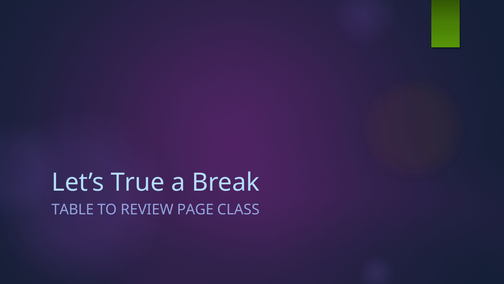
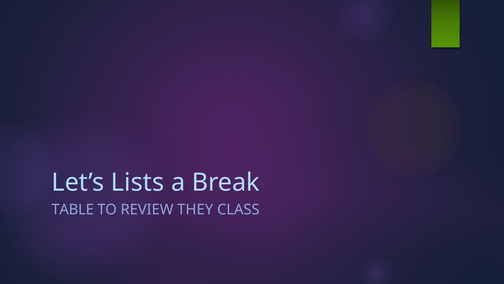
True: True -> Lists
PAGE: PAGE -> THEY
